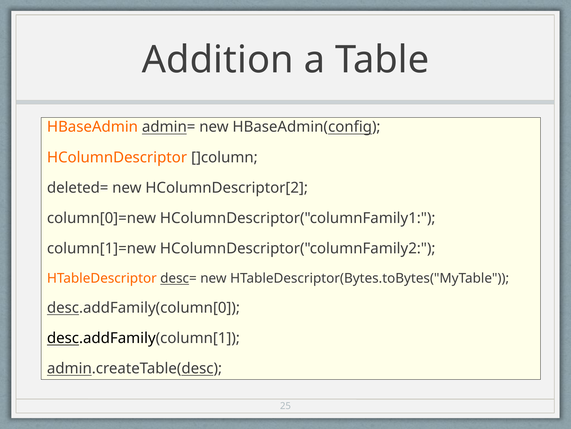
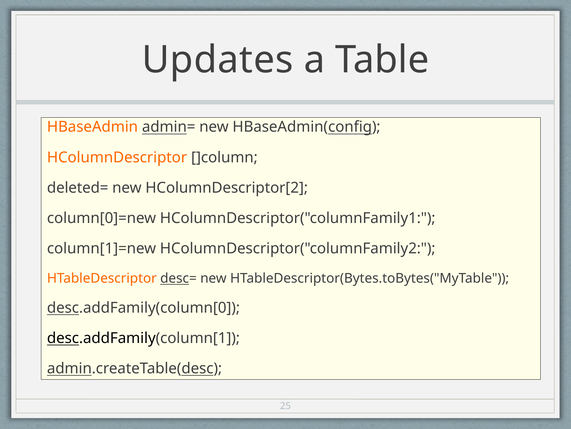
Addition: Addition -> Updates
